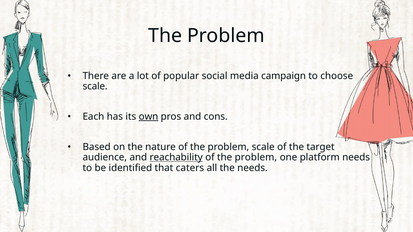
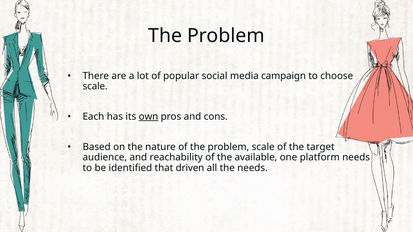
reachability underline: present -> none
problem at (256, 158): problem -> available
caters: caters -> driven
